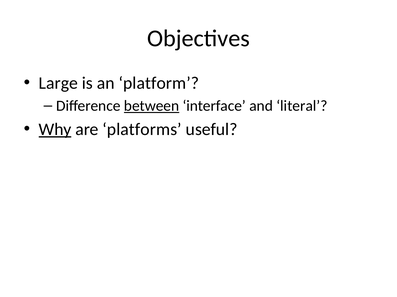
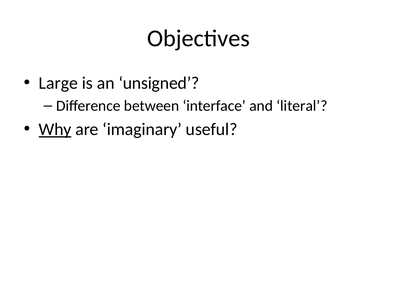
platform: platform -> unsigned
between underline: present -> none
platforms: platforms -> imaginary
